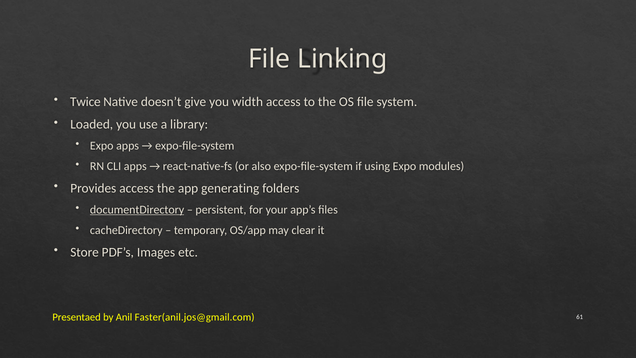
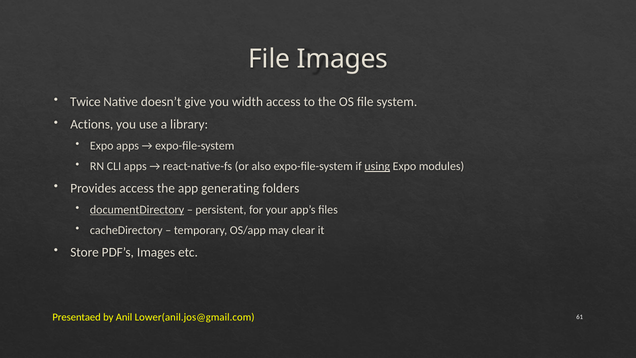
File Linking: Linking -> Images
Loaded: Loaded -> Actions
using underline: none -> present
Faster(anil.jos@gmail.com: Faster(anil.jos@gmail.com -> Lower(anil.jos@gmail.com
